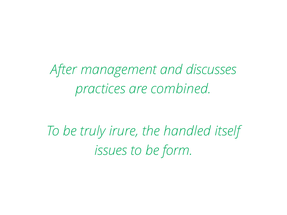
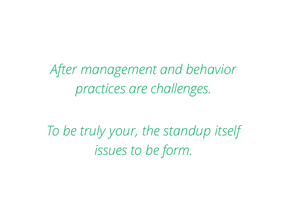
discusses: discusses -> behavior
combined: combined -> challenges
irure: irure -> your
handled: handled -> standup
